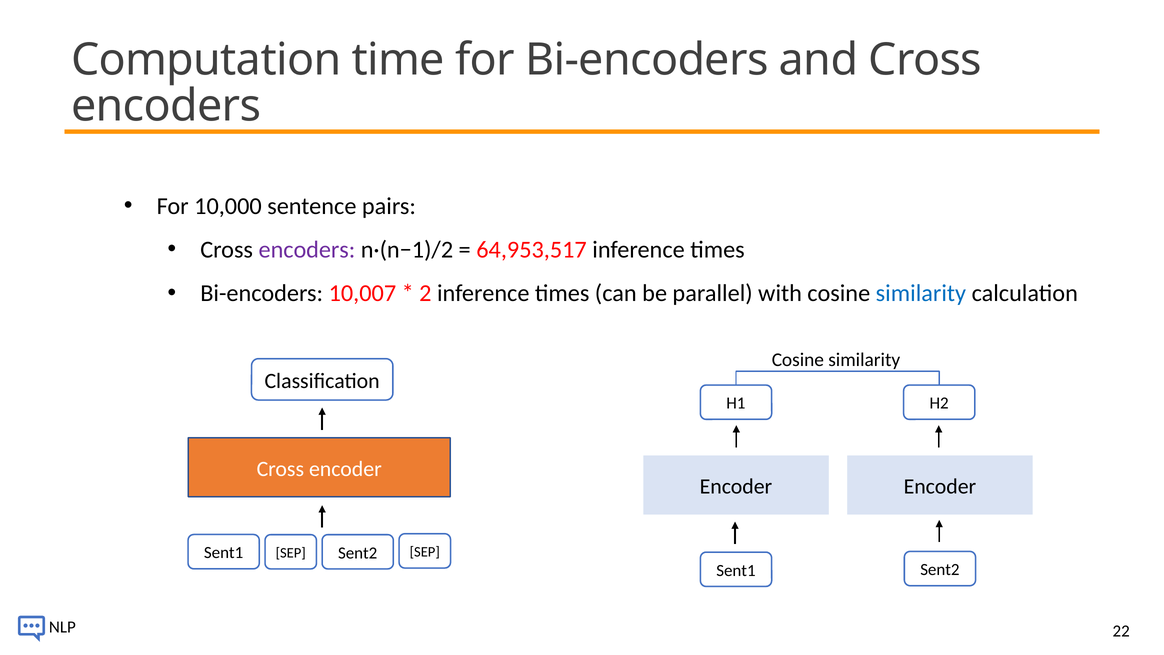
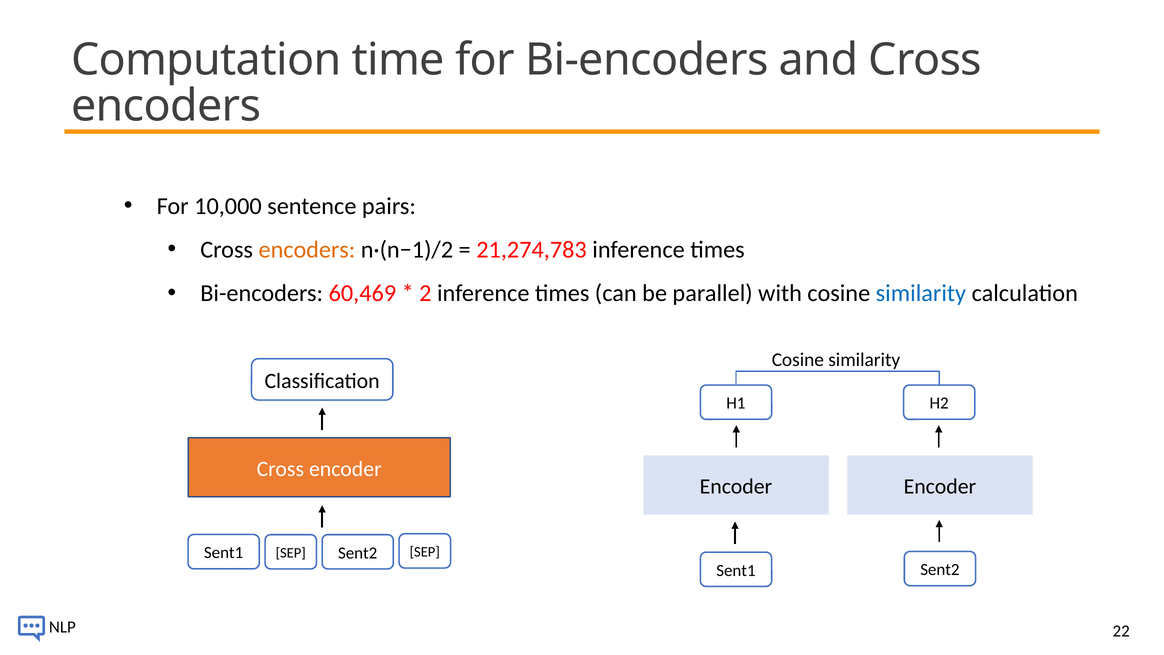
encoders at (307, 250) colour: purple -> orange
64,953,517: 64,953,517 -> 21,274,783
10,007: 10,007 -> 60,469
